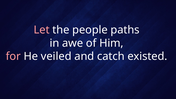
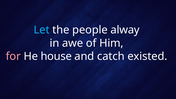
Let colour: pink -> light blue
paths: paths -> alway
veiled: veiled -> house
